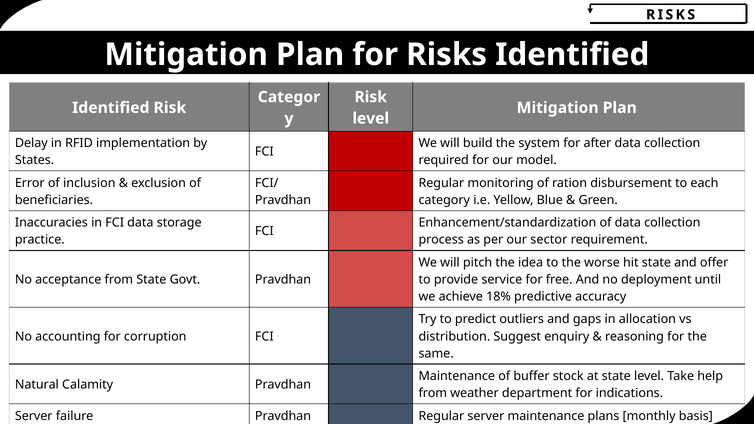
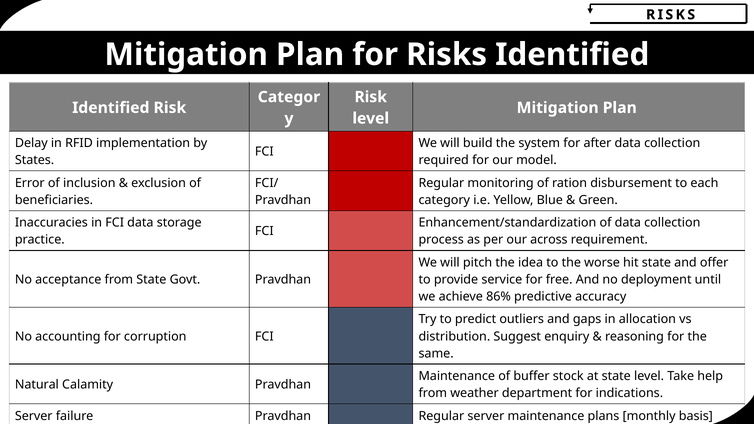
sector: sector -> across
18%: 18% -> 86%
